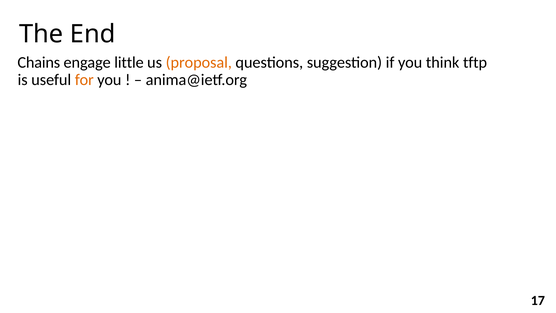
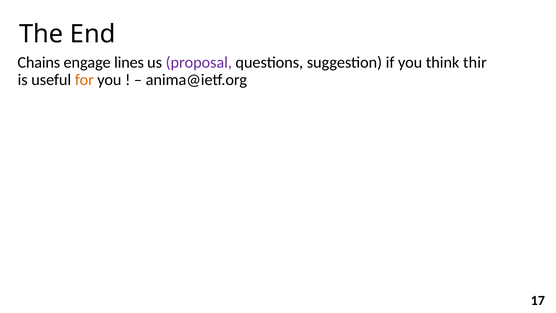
little: little -> lines
proposal colour: orange -> purple
tftp: tftp -> thir
